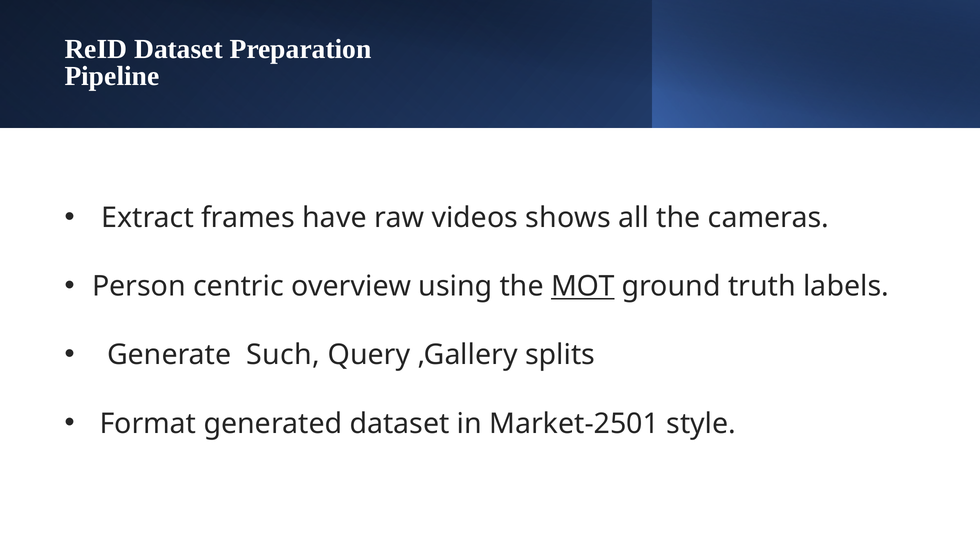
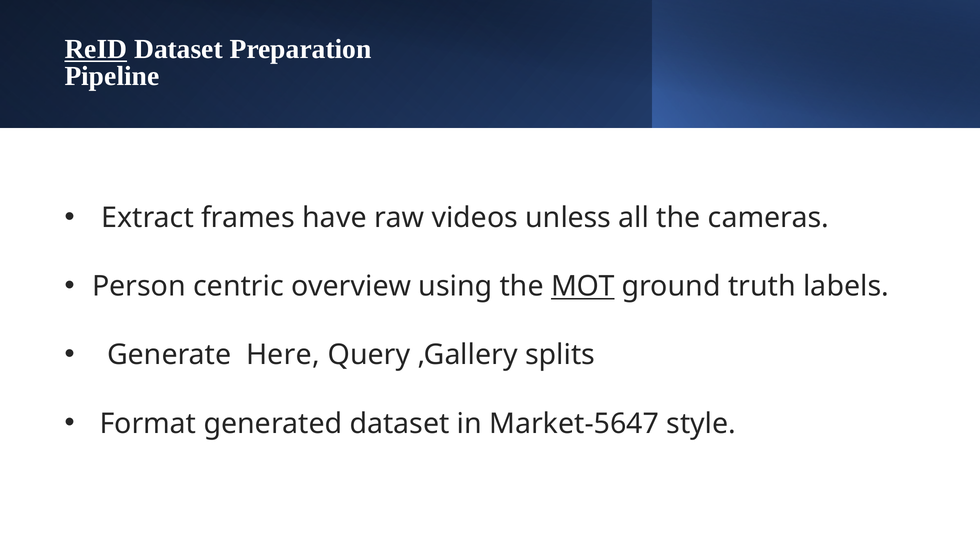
ReID underline: none -> present
shows: shows -> unless
Such: Such -> Here
Market-2501: Market-2501 -> Market-5647
